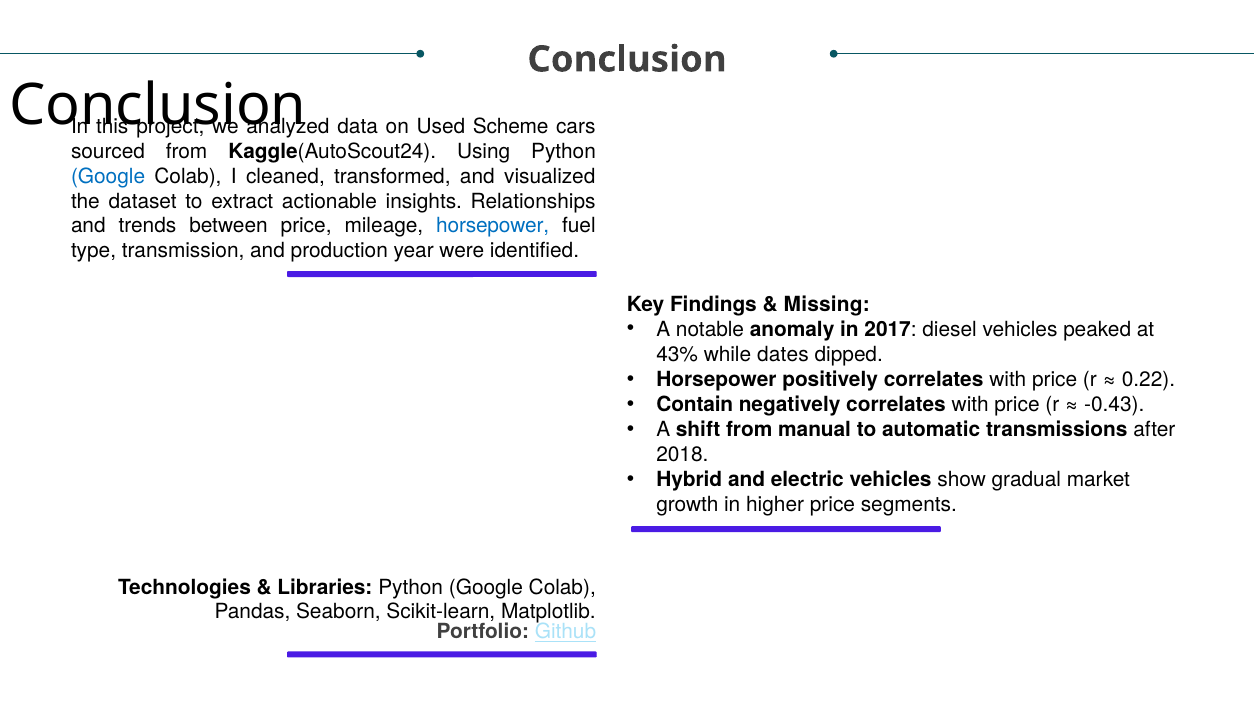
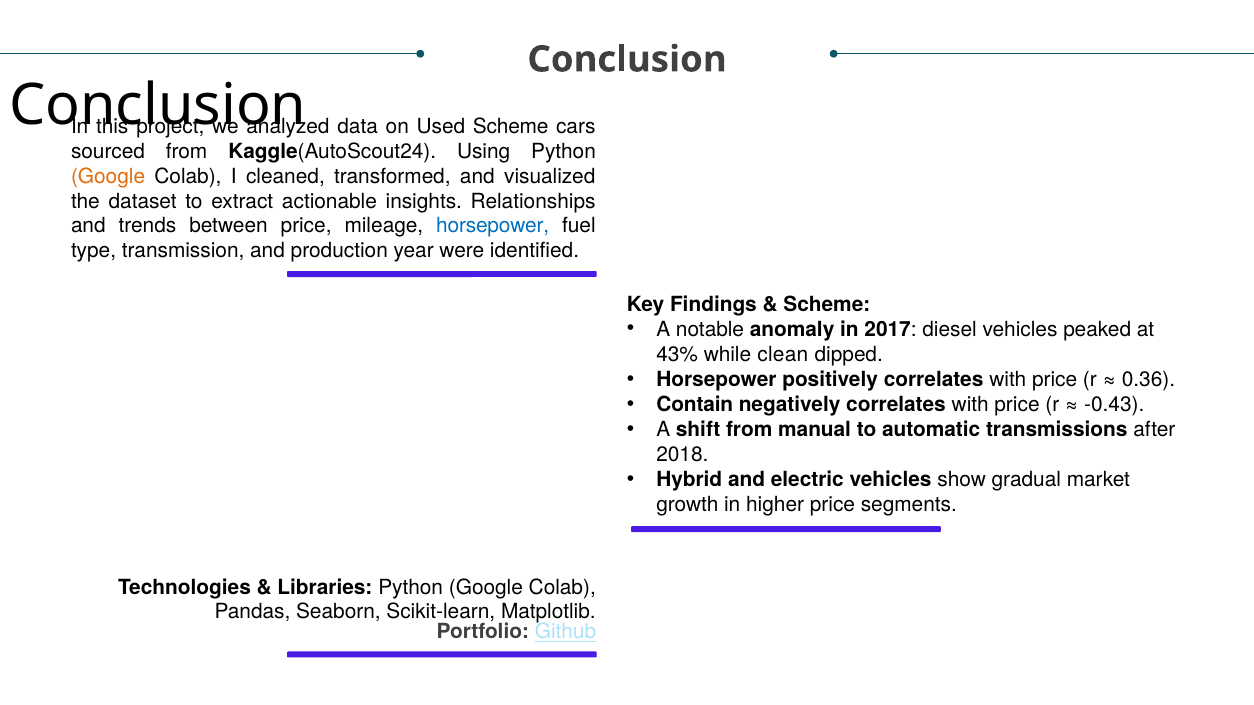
Google at (108, 176) colour: blue -> orange
Missing at (827, 304): Missing -> Scheme
dates: dates -> clean
0.22: 0.22 -> 0.36
